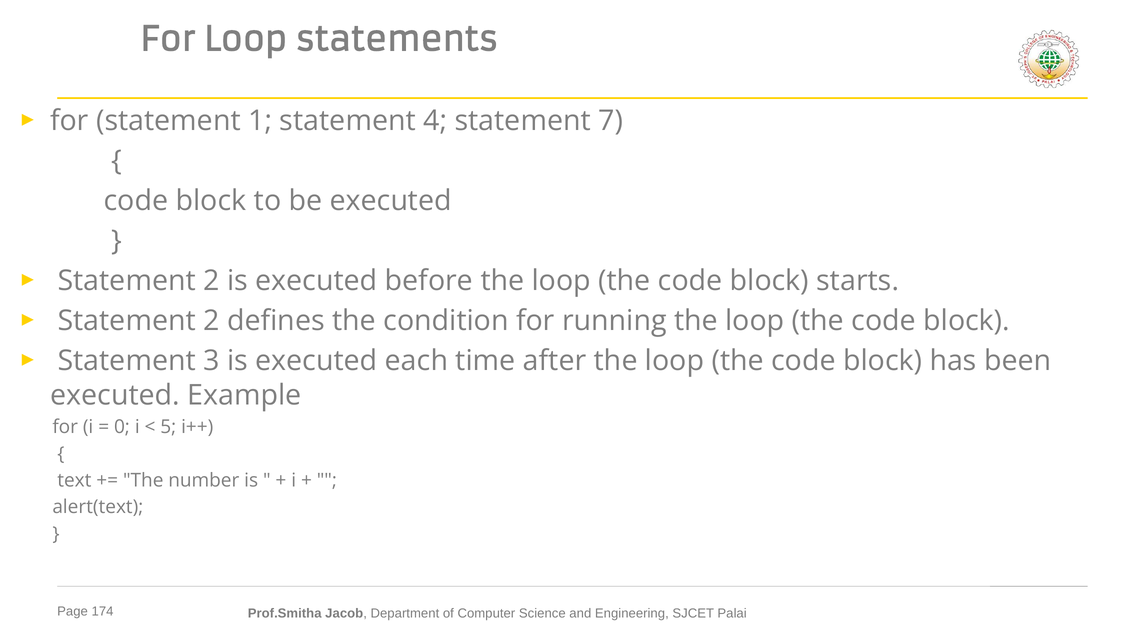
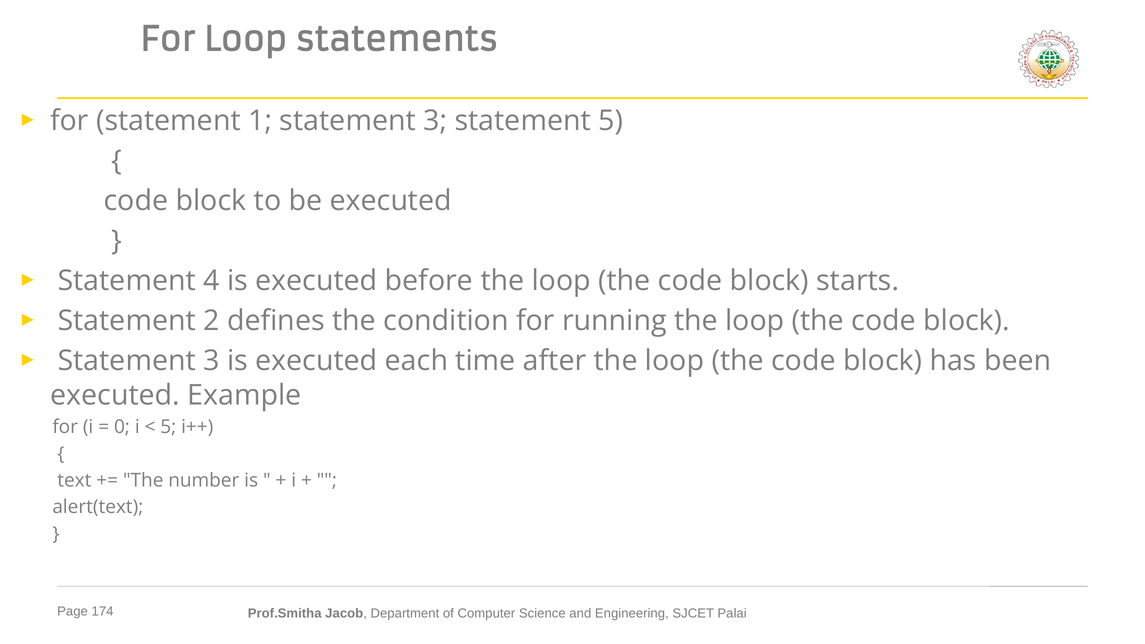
1 statement 4: 4 -> 3
statement 7: 7 -> 5
2 at (212, 281): 2 -> 4
